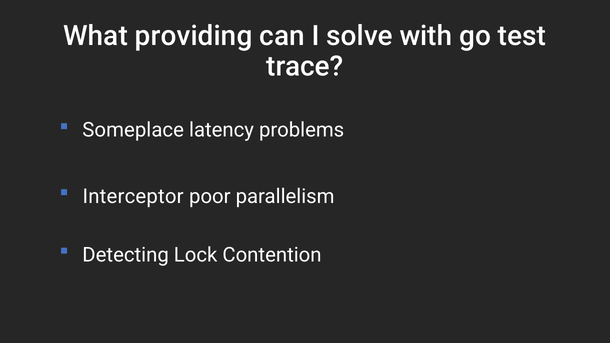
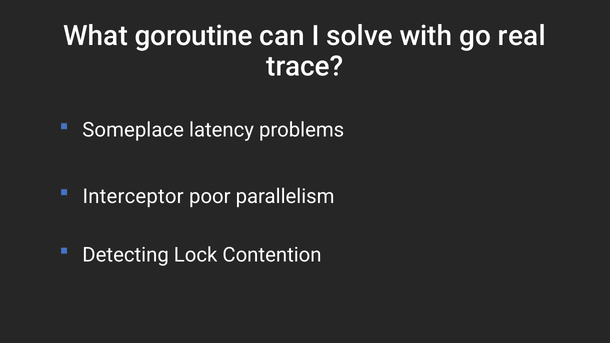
providing: providing -> goroutine
test: test -> real
